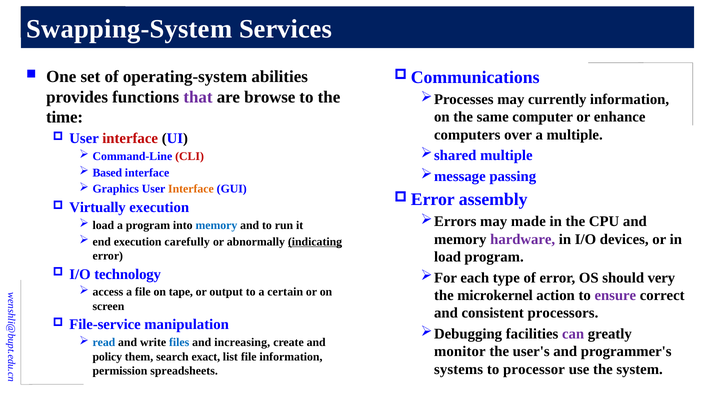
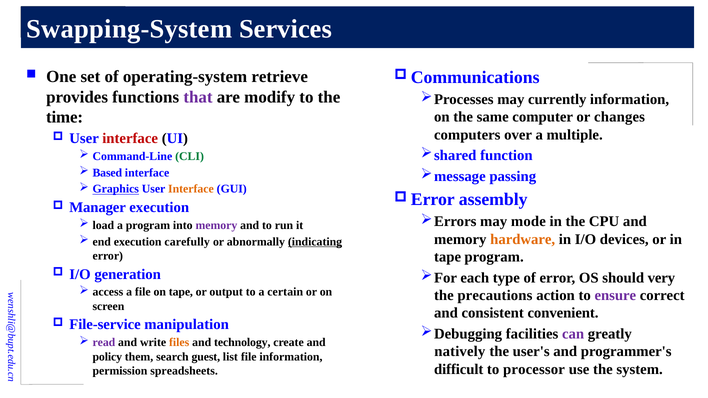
abilities: abilities -> retrieve
browse: browse -> modify
enhance: enhance -> changes
multiple at (506, 156): multiple -> function
CLI colour: red -> green
Graphics underline: none -> present
Virtually: Virtually -> Manager
made: made -> mode
memory at (216, 225) colour: blue -> purple
hardware colour: purple -> orange
load at (448, 257): load -> tape
technology: technology -> generation
microkernel: microkernel -> precautions
processors: processors -> convenient
read colour: blue -> purple
files colour: blue -> orange
increasing: increasing -> technology
monitor: monitor -> natively
exact: exact -> guest
systems: systems -> difficult
